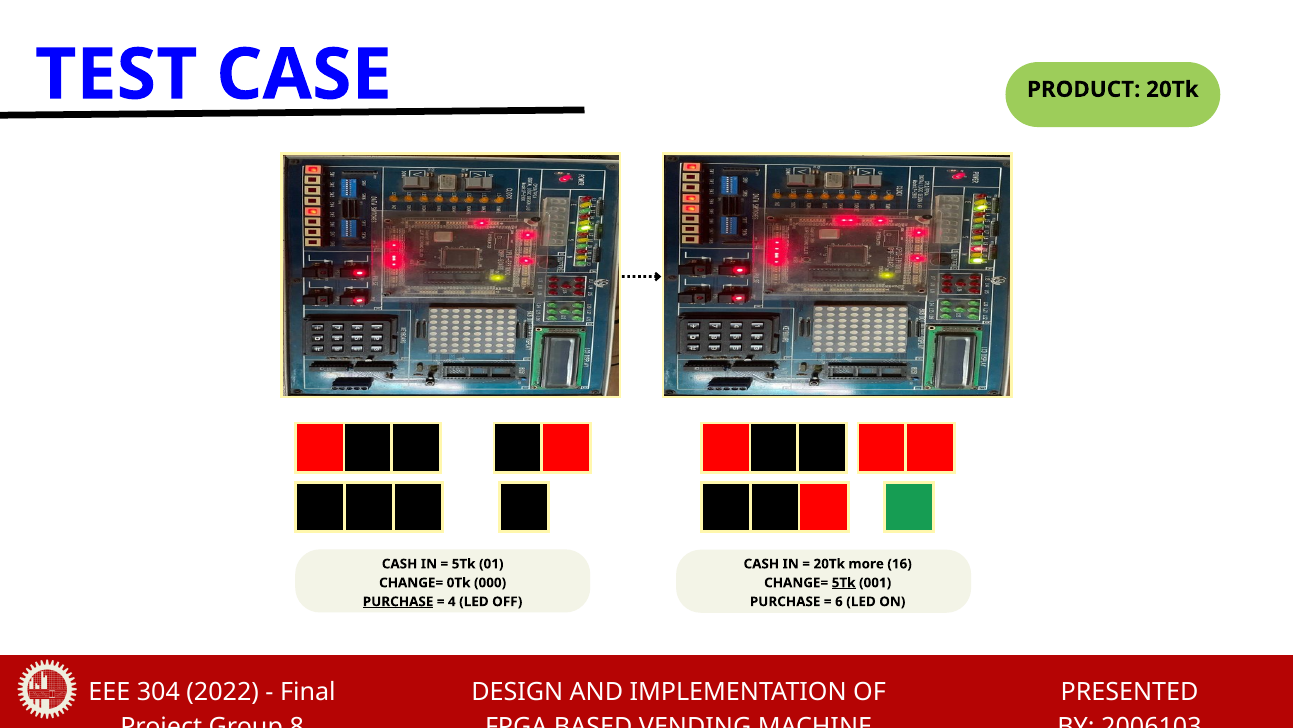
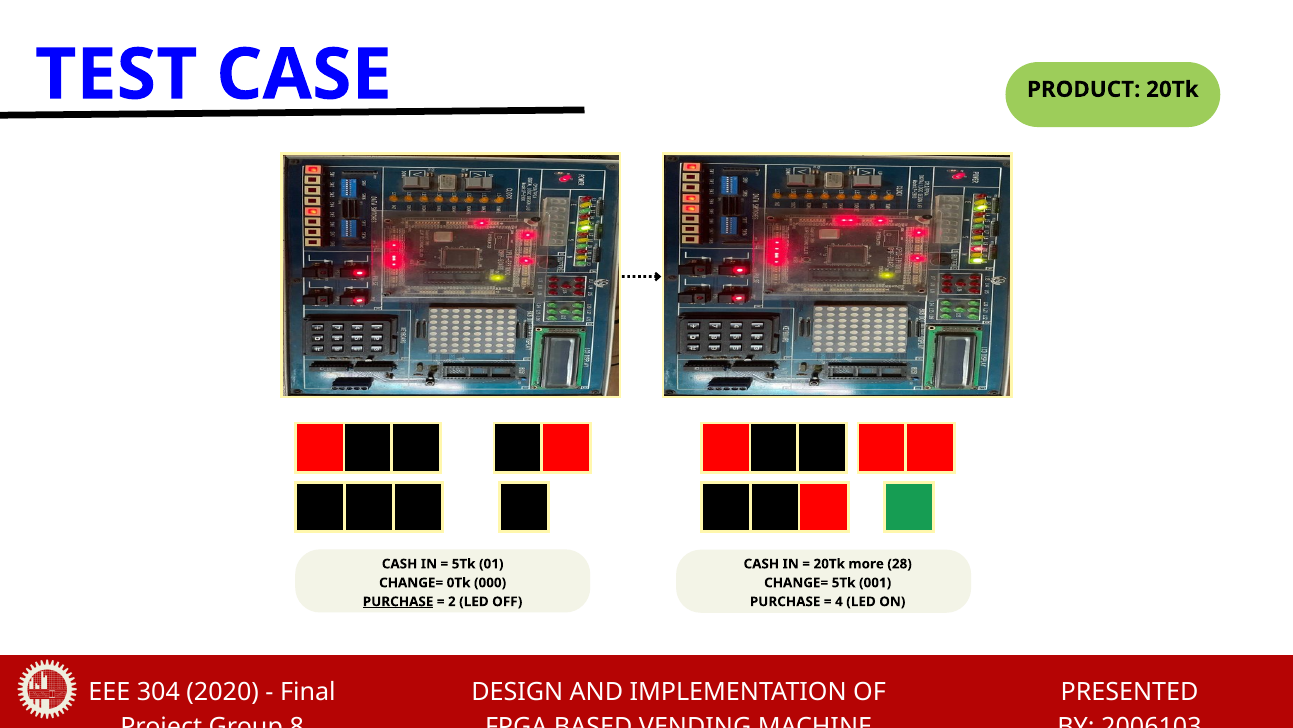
16: 16 -> 28
5Tk at (844, 582) underline: present -> none
4: 4 -> 2
6: 6 -> 4
2022: 2022 -> 2020
